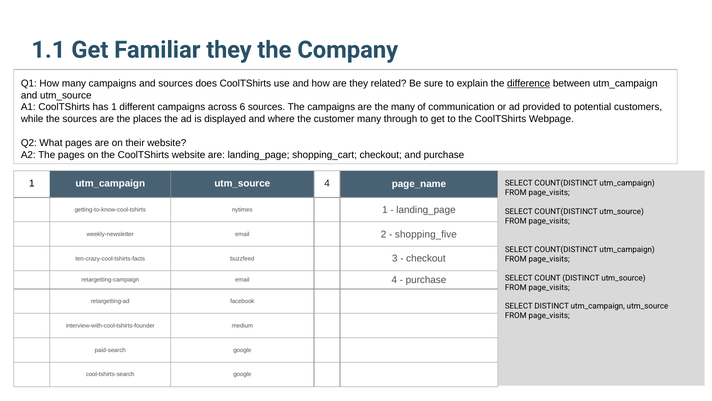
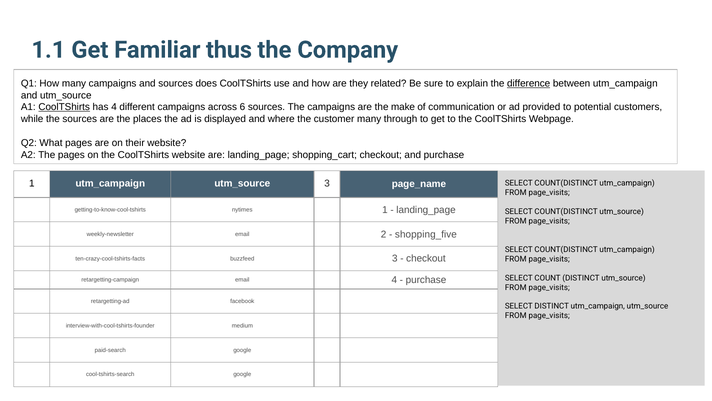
Familiar they: they -> thus
CoolTShirts at (64, 107) underline: none -> present
has 1: 1 -> 4
the many: many -> make
utm_source 4: 4 -> 3
